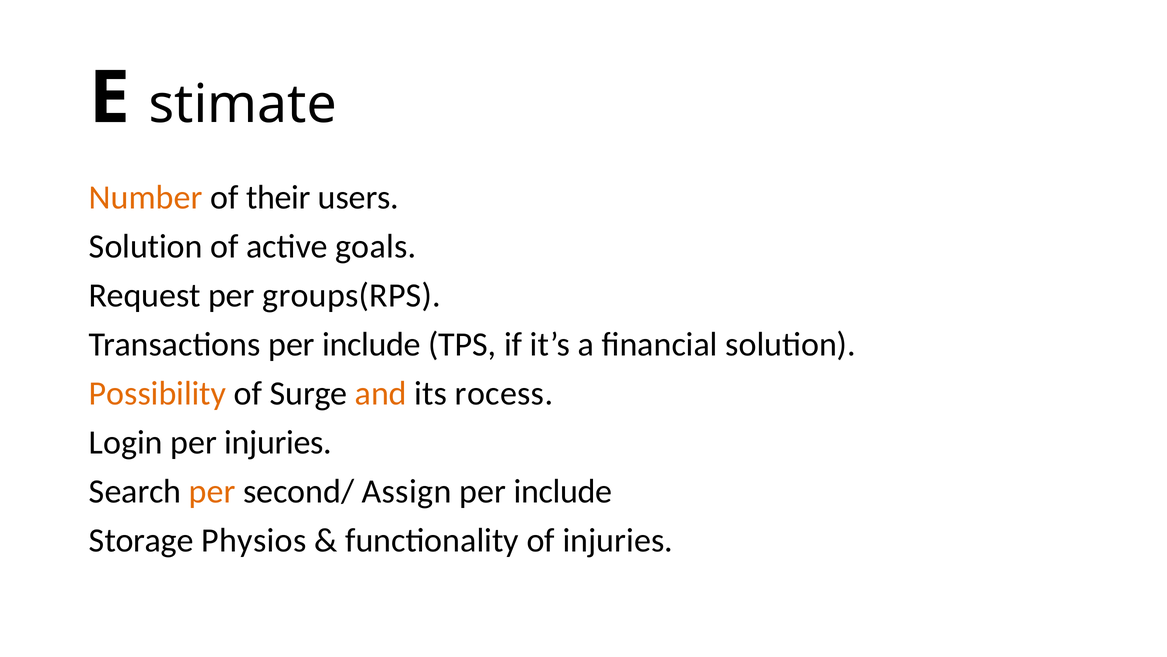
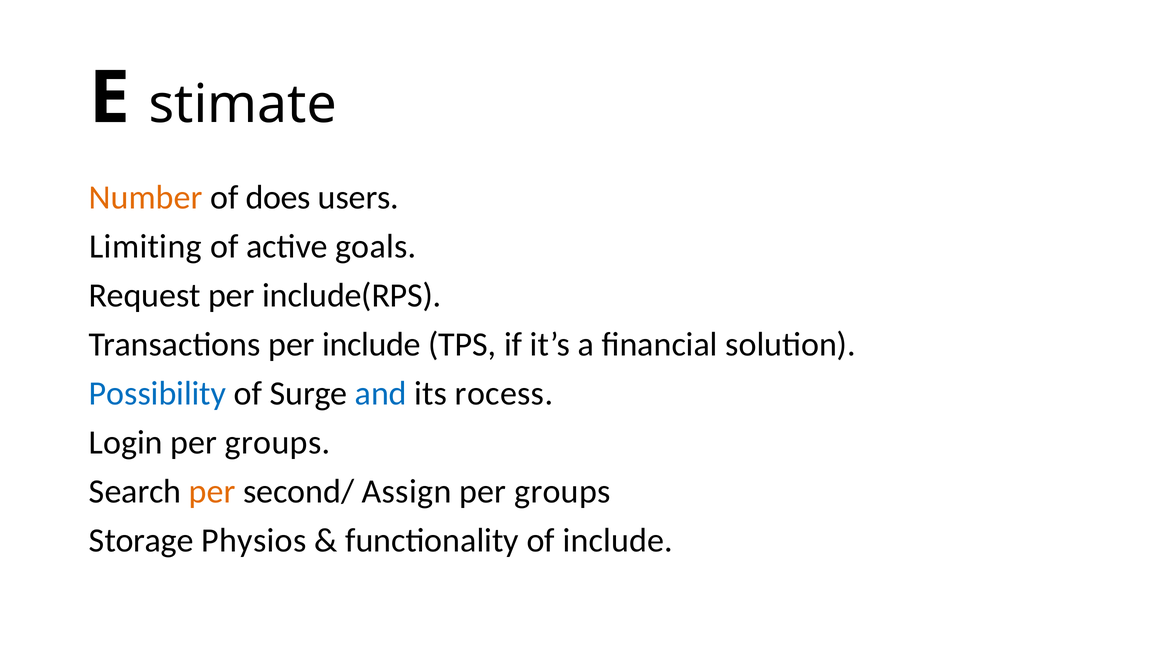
their: their -> does
Solution at (146, 246): Solution -> Limiting
groups(RPS: groups(RPS -> include(RPS
Possibility colour: orange -> blue
and colour: orange -> blue
Login per injuries: injuries -> groups
include at (563, 491): include -> groups
of injuries: injuries -> include
